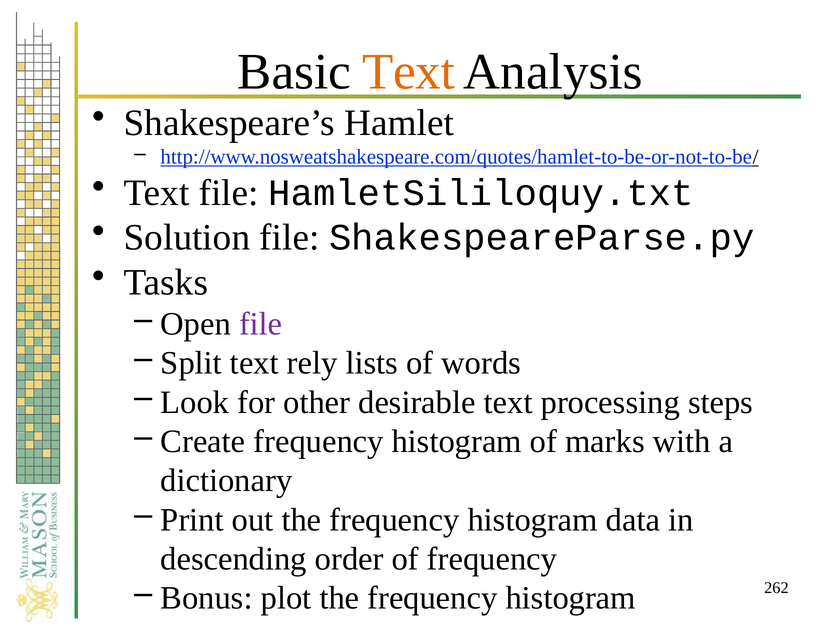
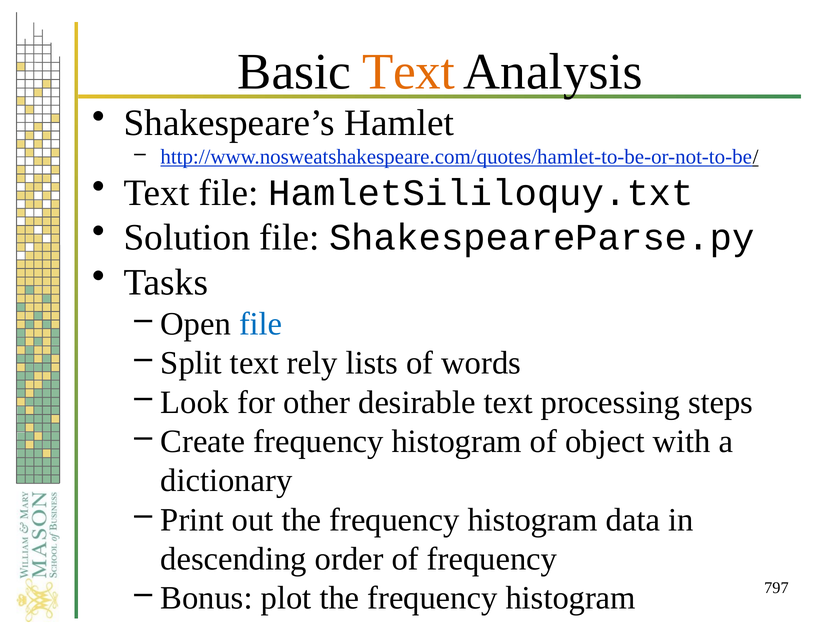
file at (261, 324) colour: purple -> blue
marks: marks -> object
262: 262 -> 797
